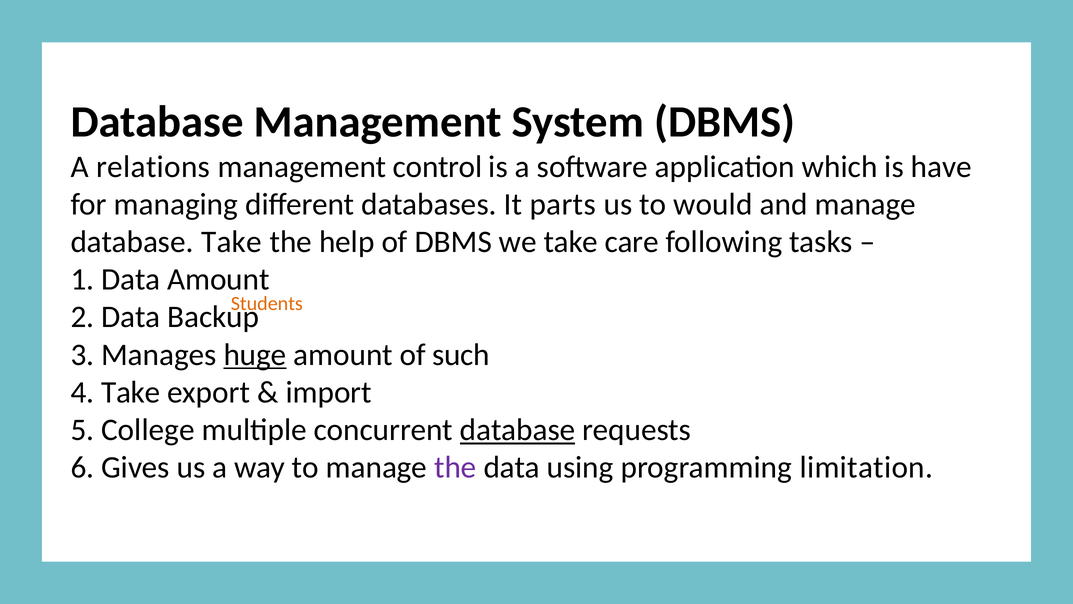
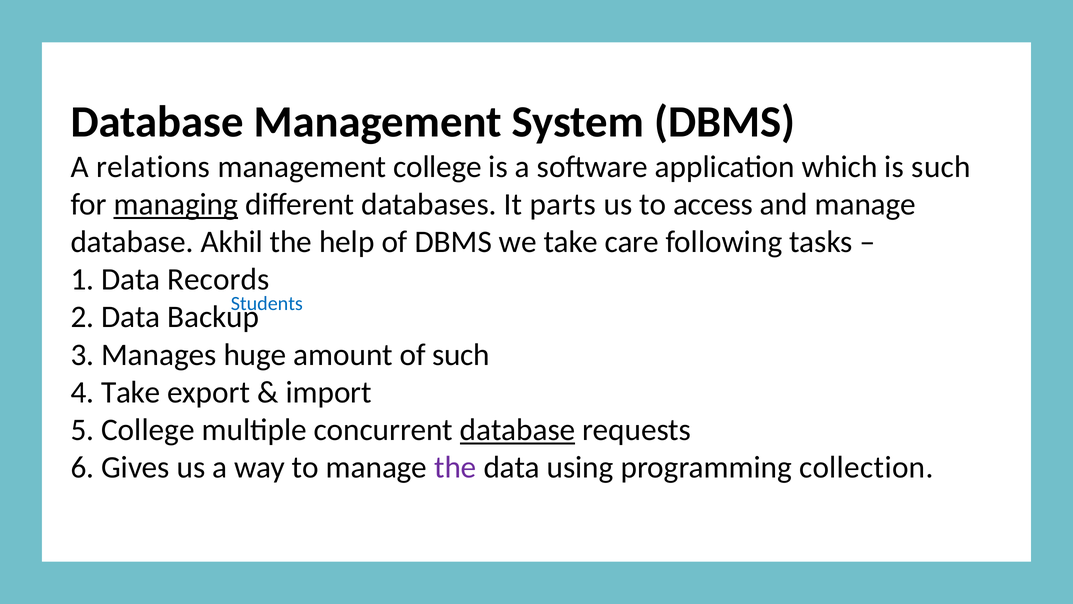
management control: control -> college
is have: have -> such
managing underline: none -> present
to would: would -> access
Take at (232, 242): Take -> Akhil
Amount at (218, 279): Amount -> Records
Students at (267, 303) colour: orange -> blue
huge underline: present -> none
programming limitation: limitation -> collection
